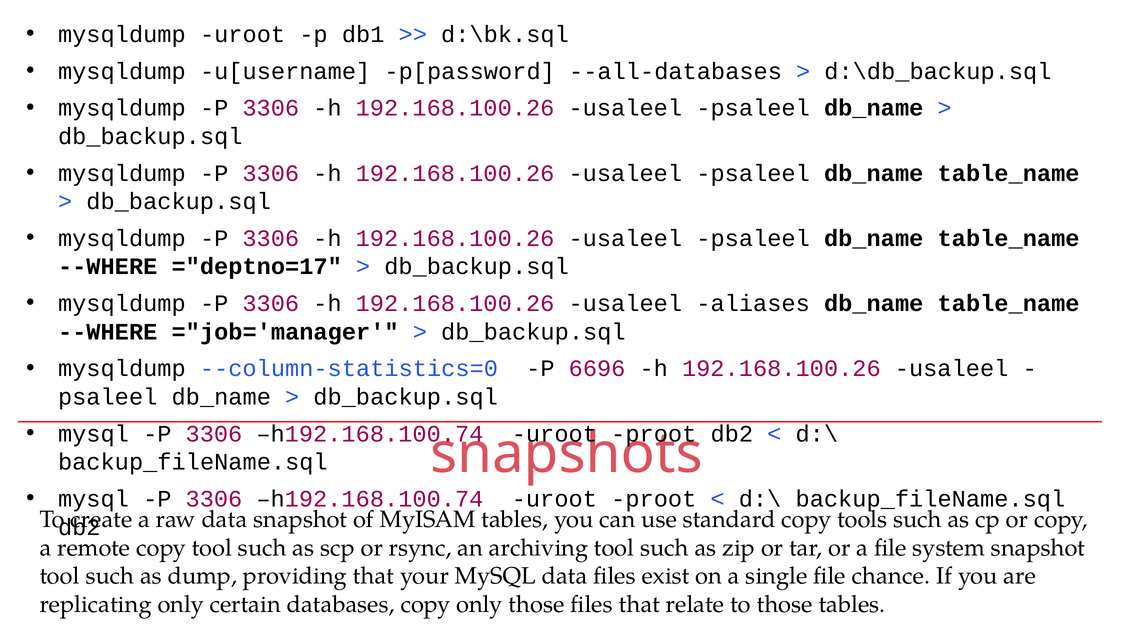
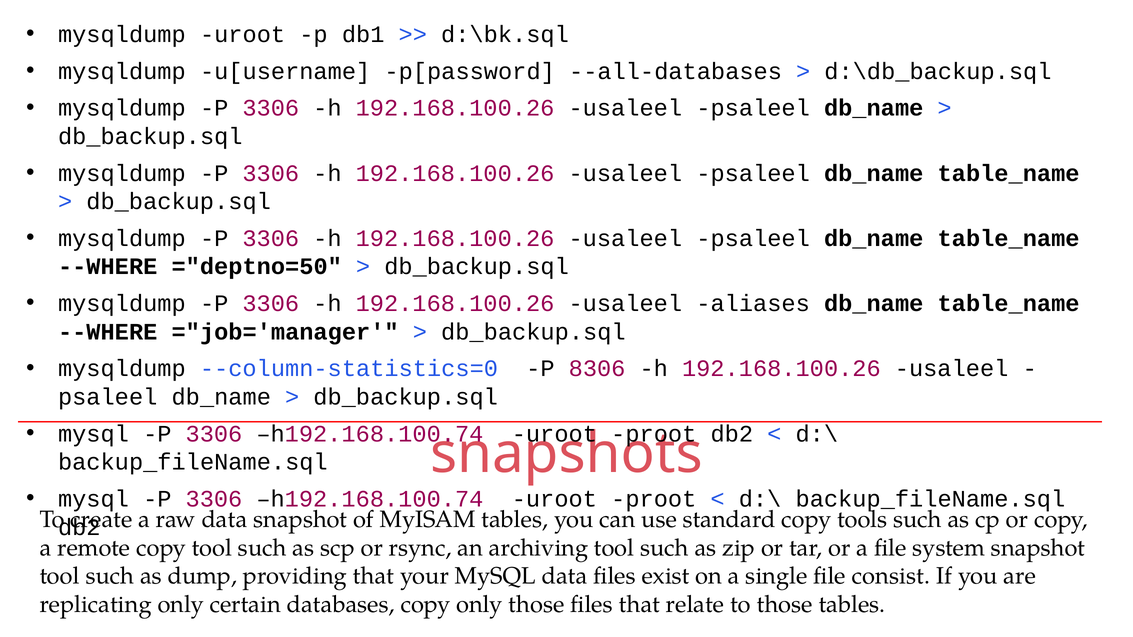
="deptno=17: ="deptno=17 -> ="deptno=50
6696: 6696 -> 8306
chance: chance -> consist
